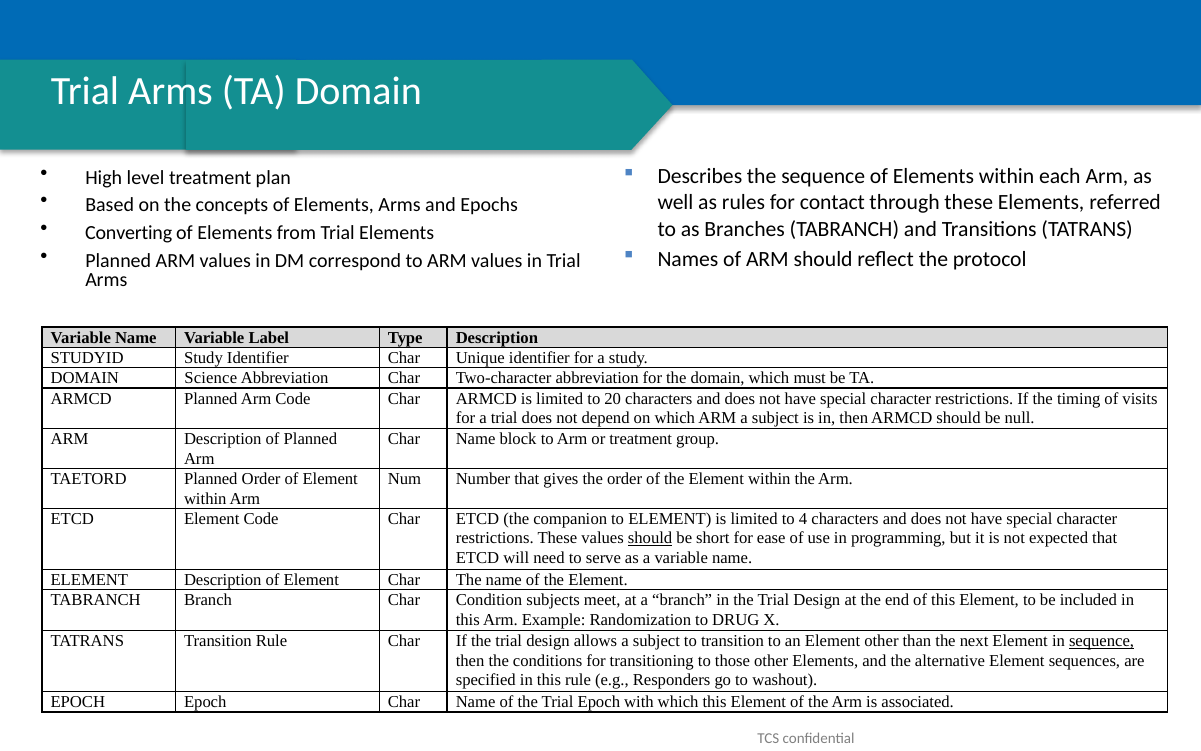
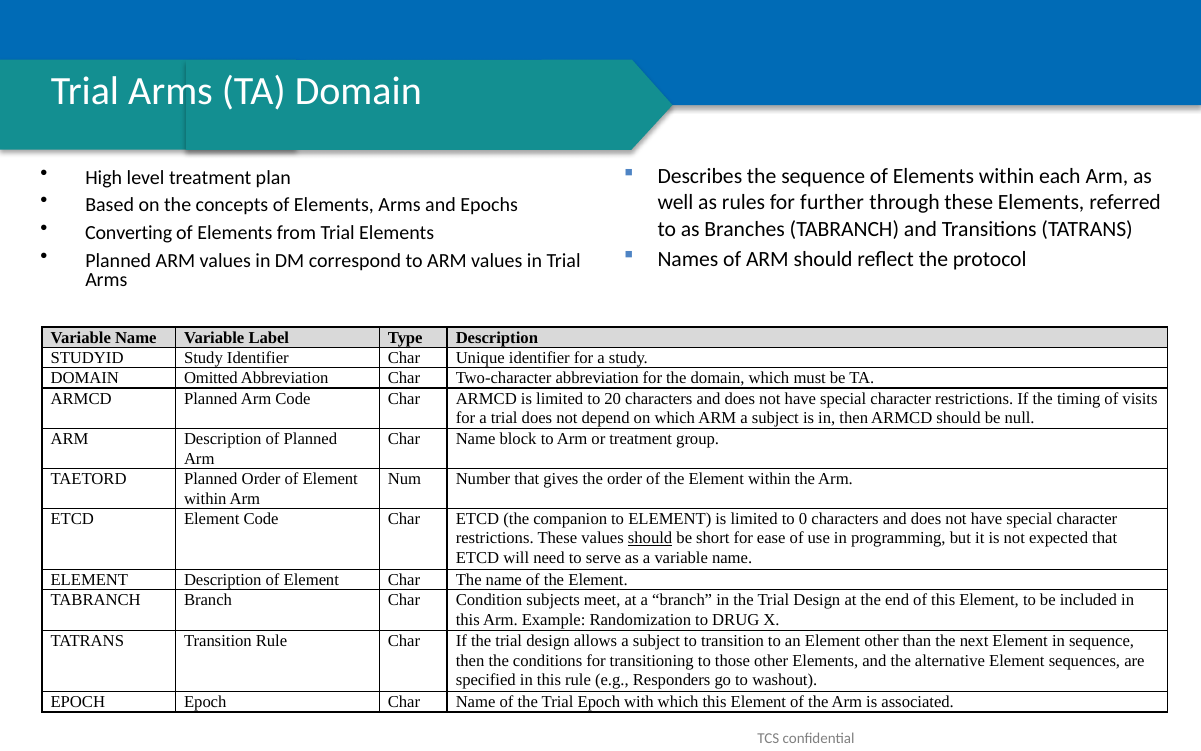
contact: contact -> further
Science: Science -> Omitted
4: 4 -> 0
sequence at (1102, 641) underline: present -> none
